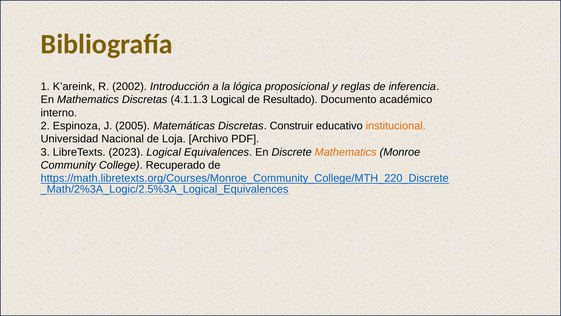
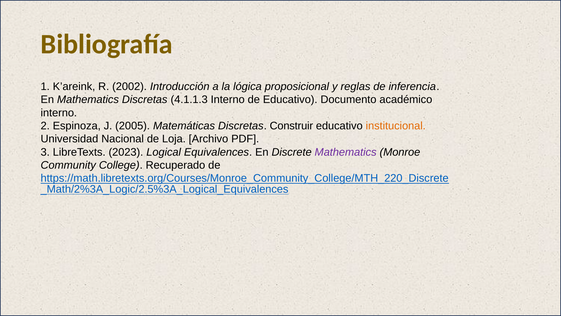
4.1.1.3 Logical: Logical -> Interno
de Resultado: Resultado -> Educativo
Mathematics at (346, 152) colour: orange -> purple
